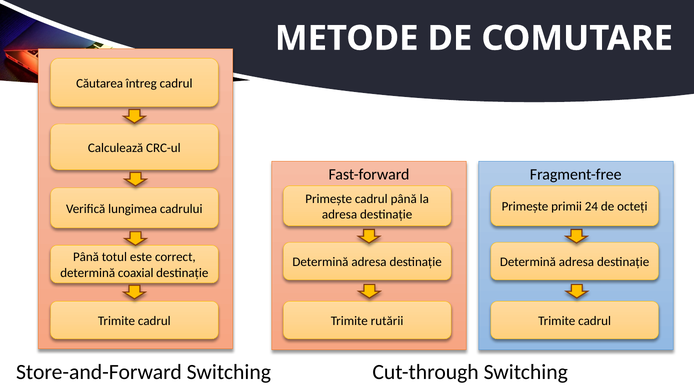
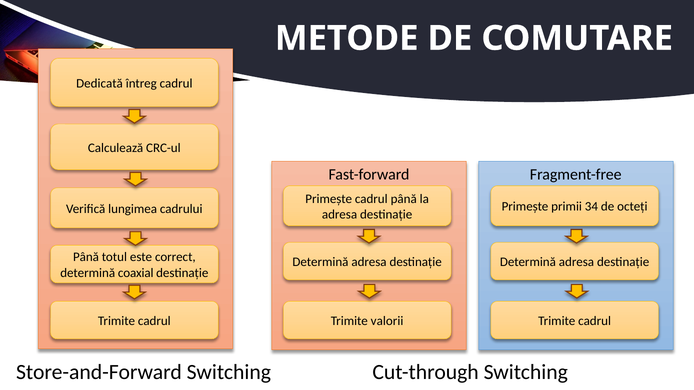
Căutarea: Căutarea -> Dedicată
24: 24 -> 34
rutării: rutării -> valorii
